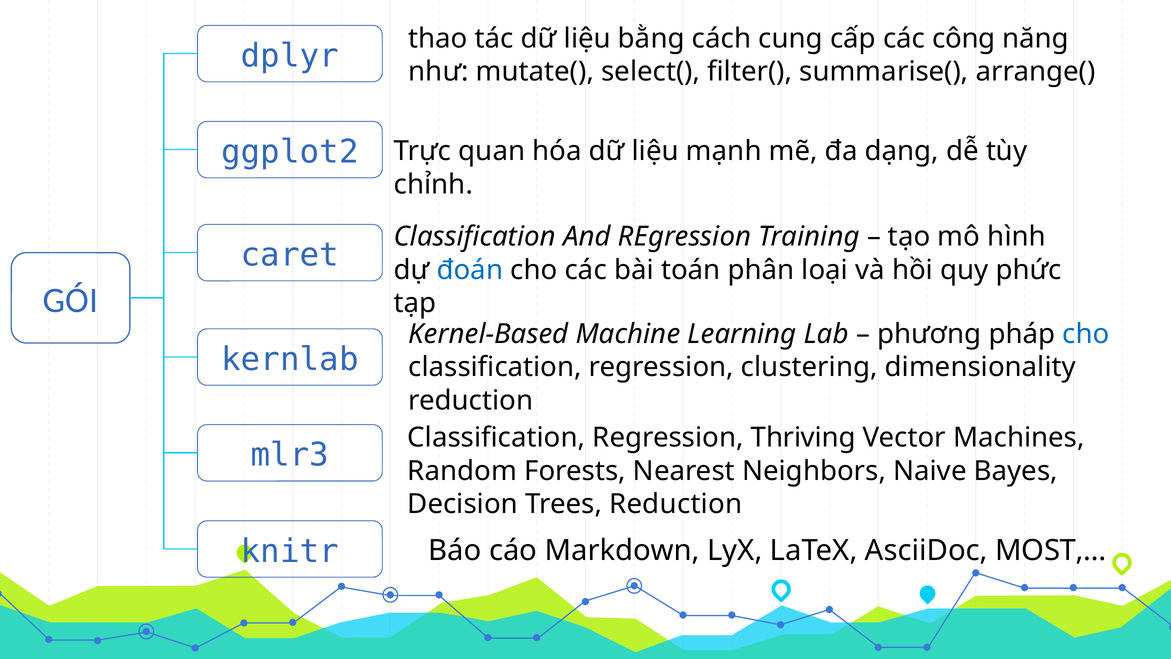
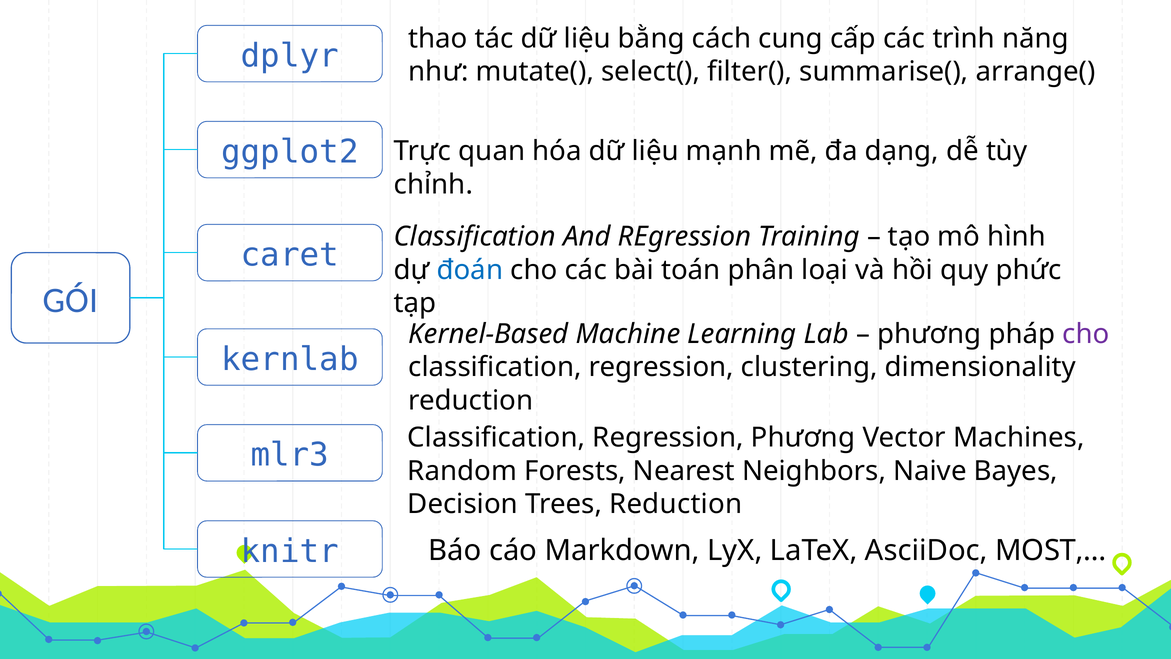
công: công -> trình
cho at (1086, 334) colour: blue -> purple
Regression Thriving: Thriving -> Phương
